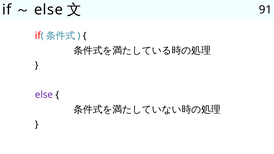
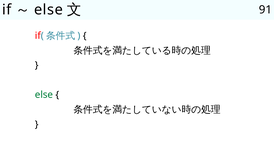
else at (44, 95) colour: purple -> green
